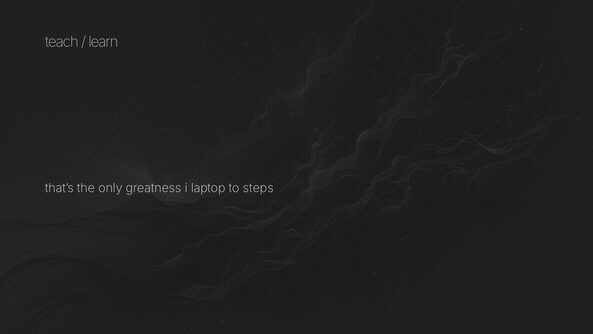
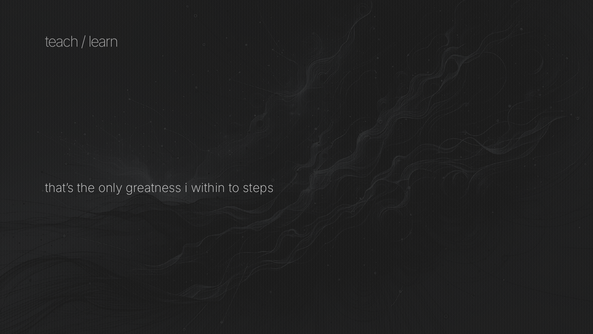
laptop: laptop -> within
